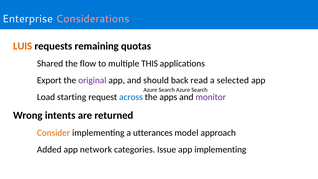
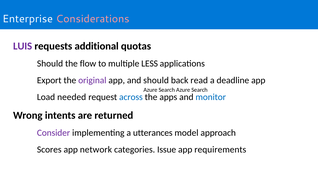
LUIS colour: orange -> purple
remaining: remaining -> additional
Shared at (50, 64): Shared -> Should
THIS: THIS -> LESS
selected: selected -> deadline
starting: starting -> needed
monitor colour: purple -> blue
Consider colour: orange -> purple
Added: Added -> Scores
app implementing: implementing -> requirements
